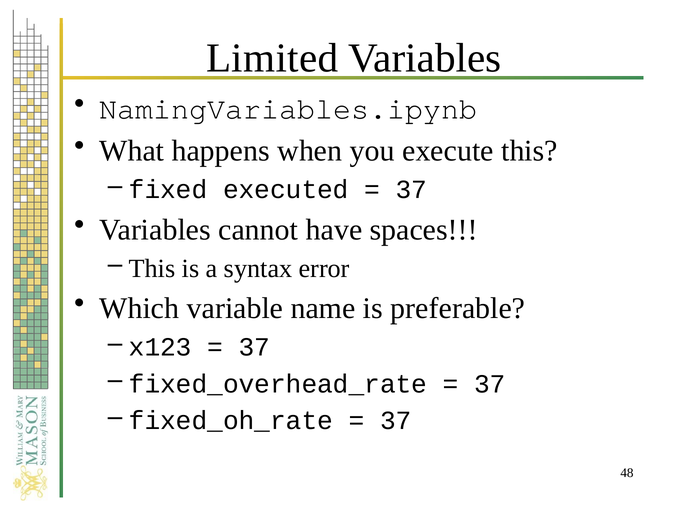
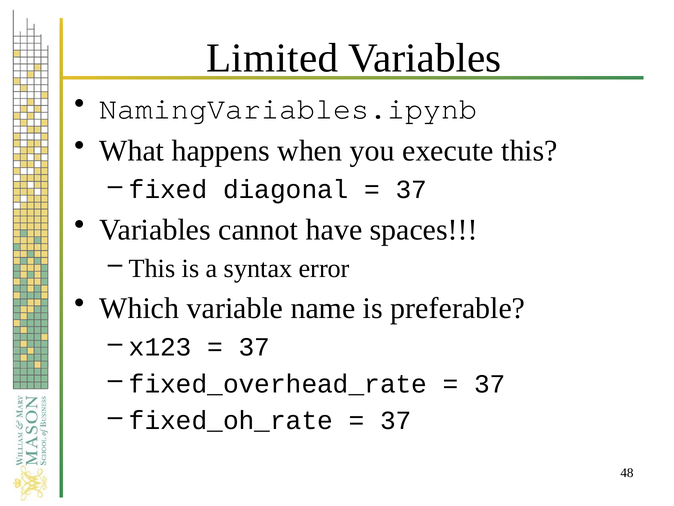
executed: executed -> diagonal
